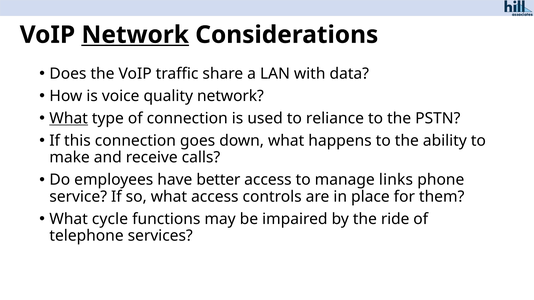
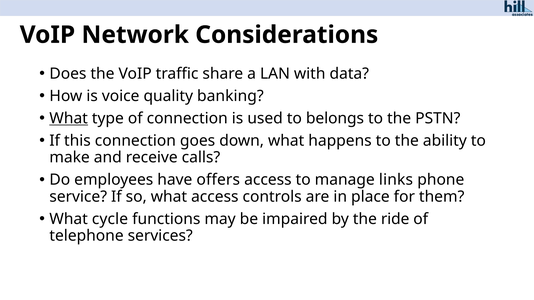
Network at (135, 35) underline: present -> none
quality network: network -> banking
reliance: reliance -> belongs
better: better -> offers
